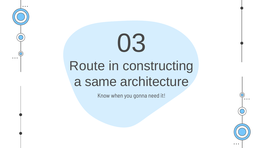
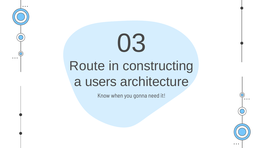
same: same -> users
